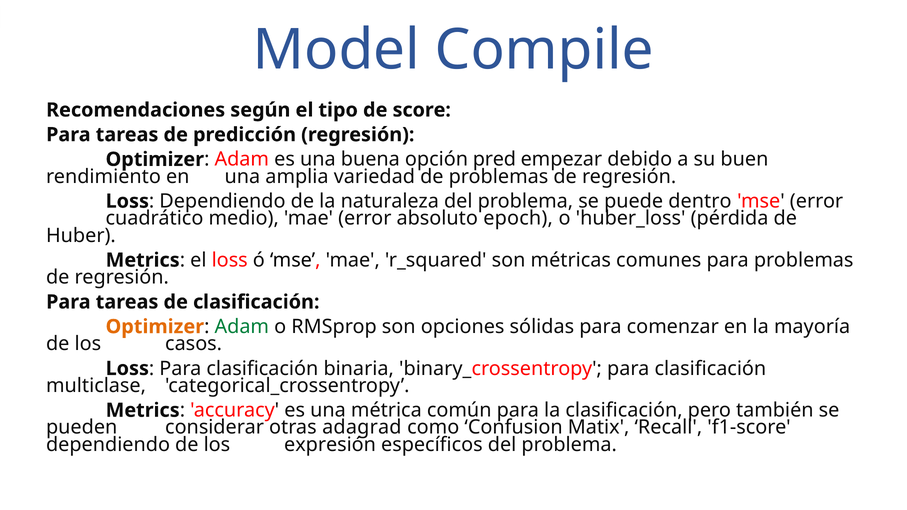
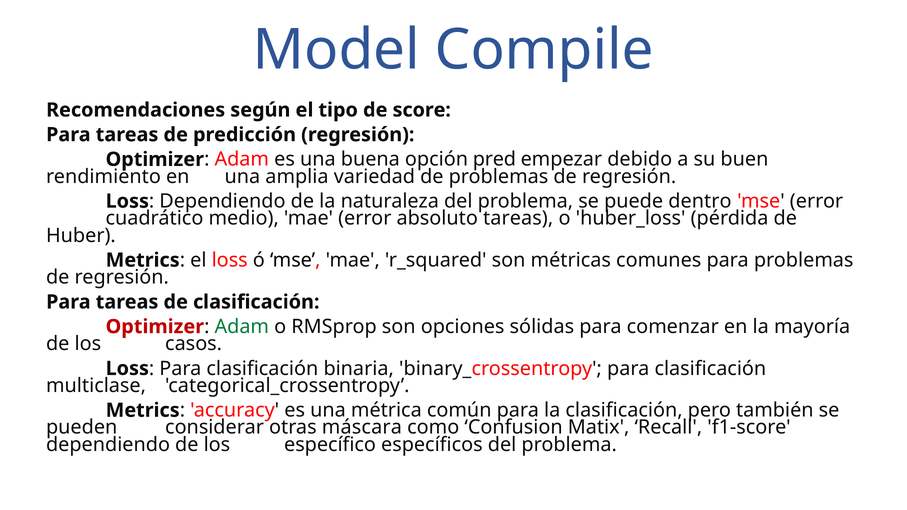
absoluto epoch: epoch -> tareas
Optimizer at (155, 327) colour: orange -> red
adagrad: adagrad -> máscara
expresión: expresión -> específico
